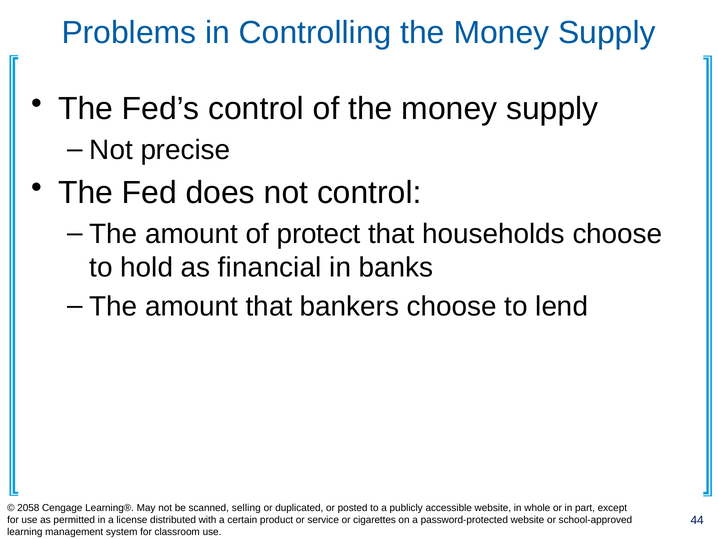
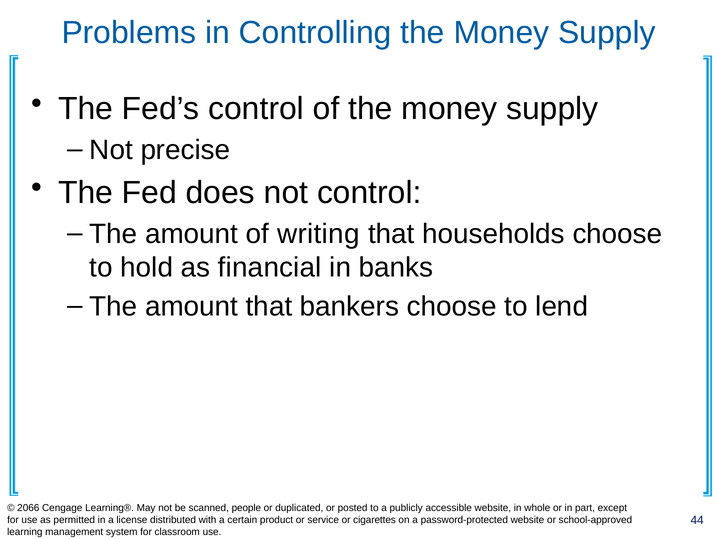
protect: protect -> writing
2058: 2058 -> 2066
selling: selling -> people
